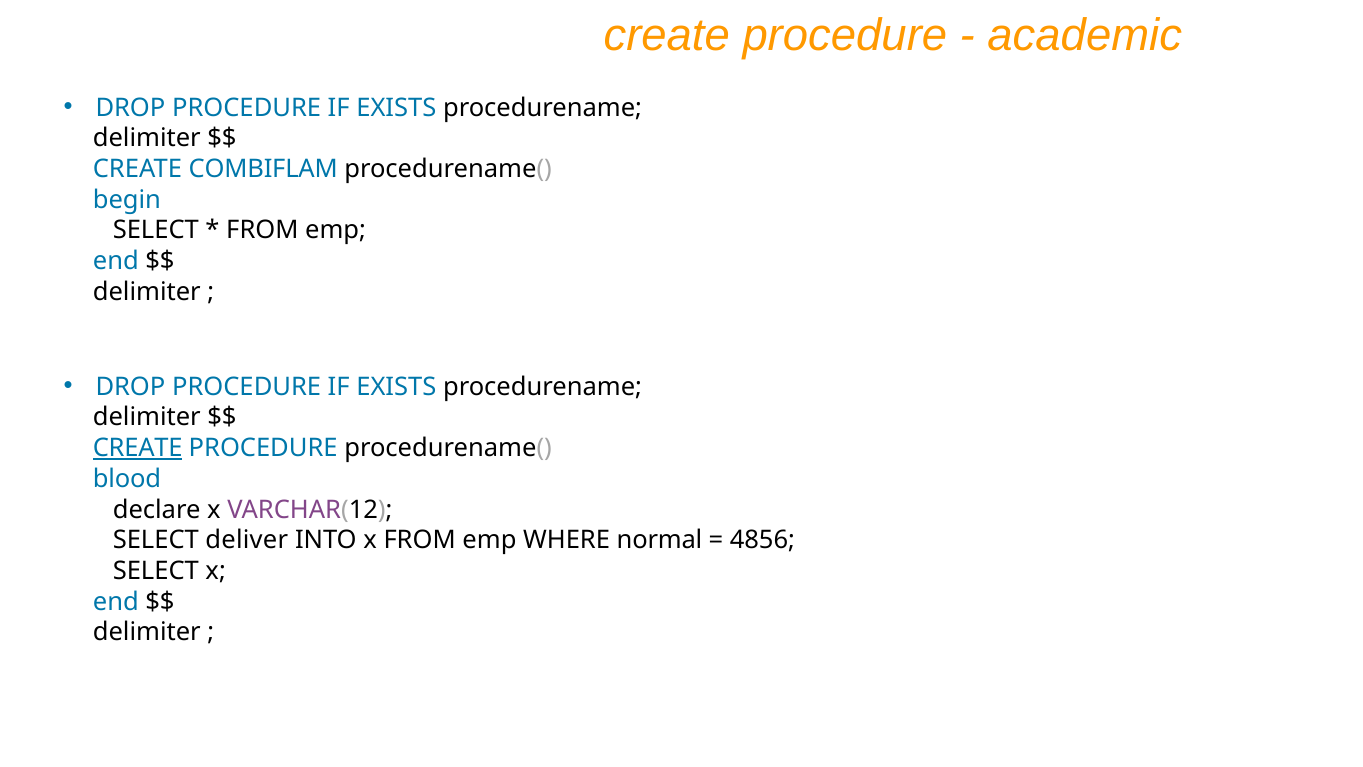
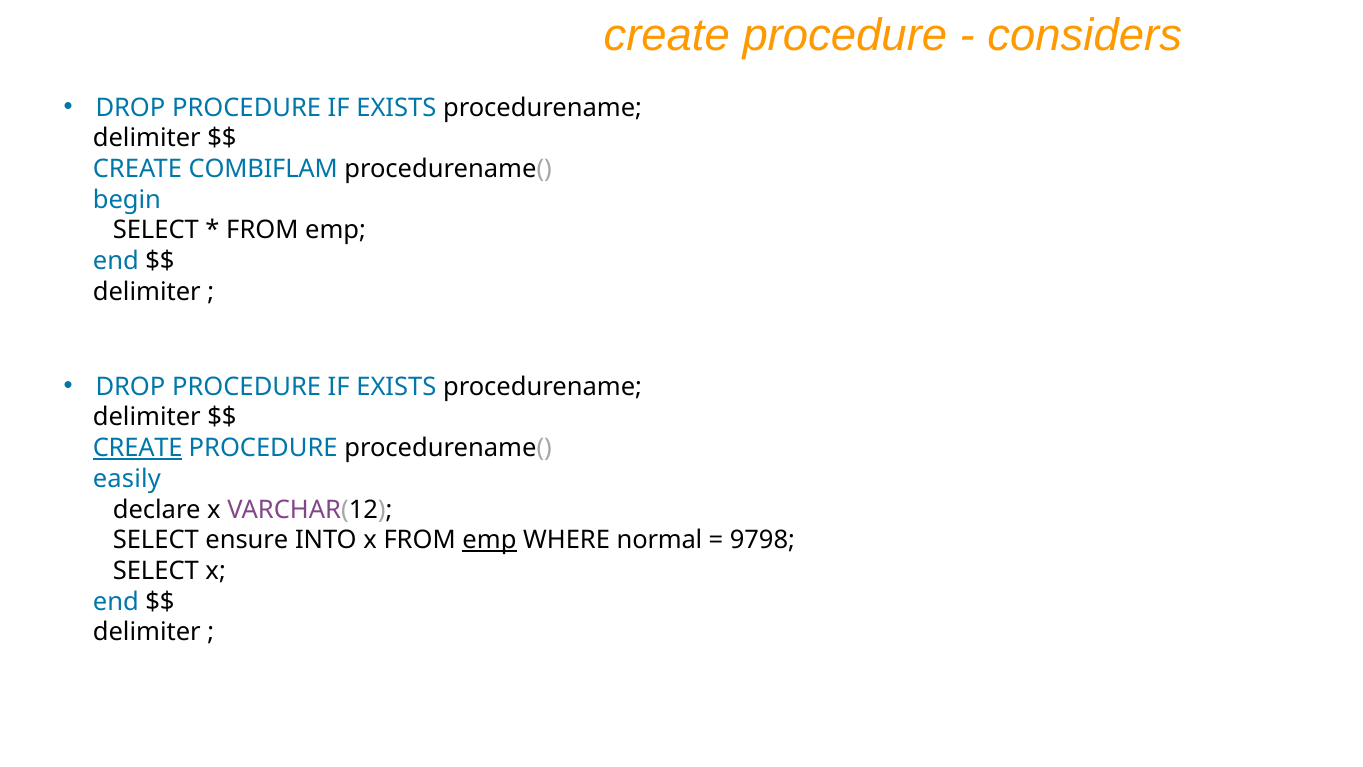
academic: academic -> considers
blood: blood -> easily
deliver: deliver -> ensure
emp at (489, 540) underline: none -> present
4856: 4856 -> 9798
